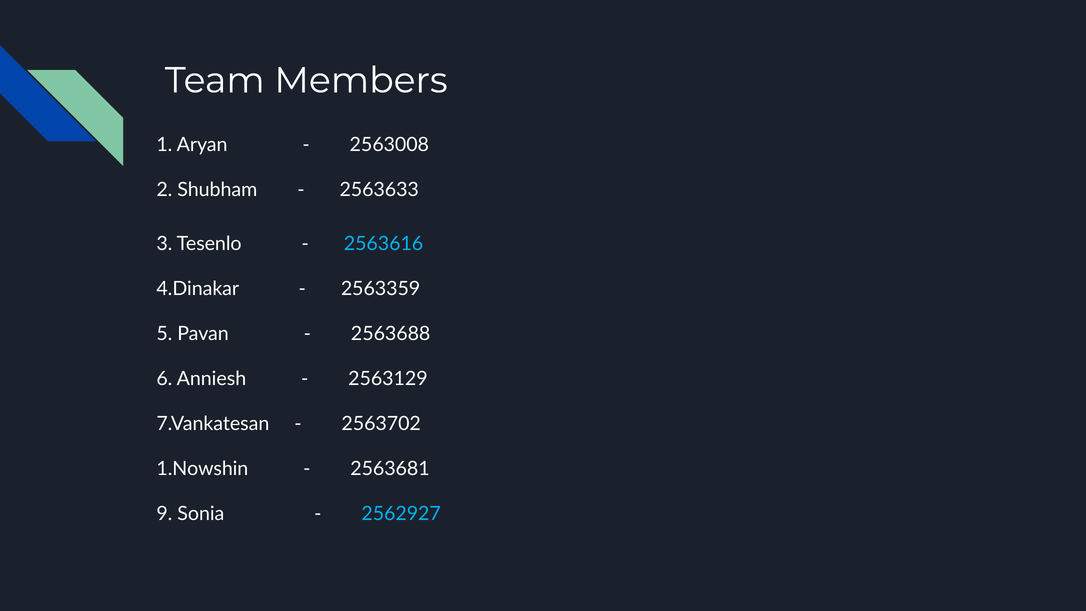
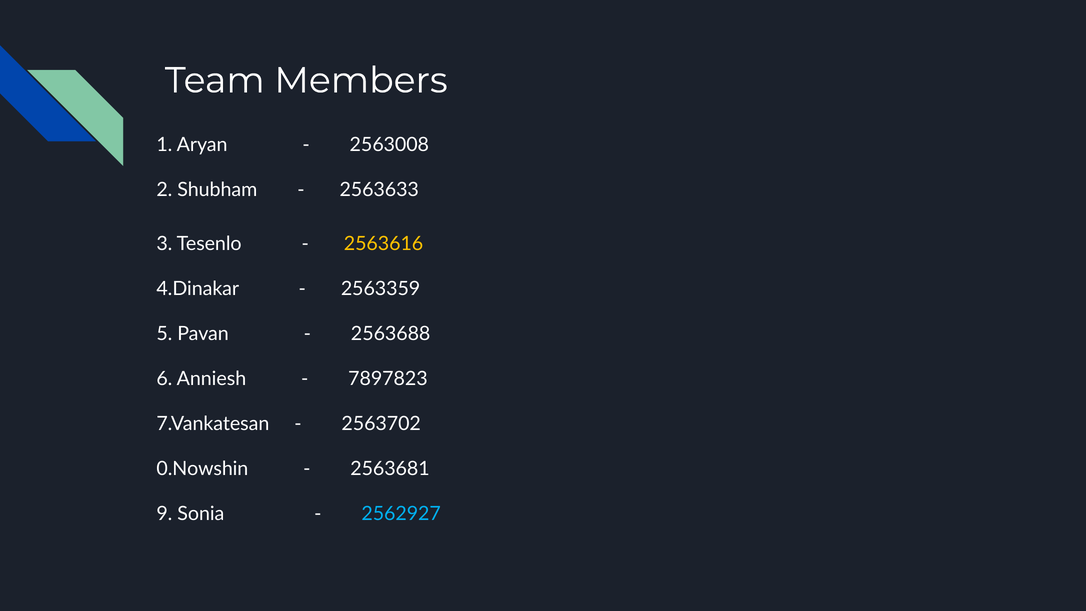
2563616 colour: light blue -> yellow
2563129: 2563129 -> 7897823
1.Nowshin: 1.Nowshin -> 0.Nowshin
